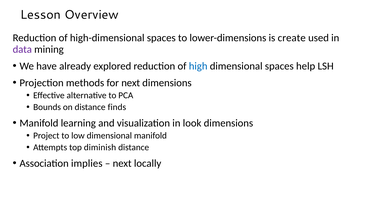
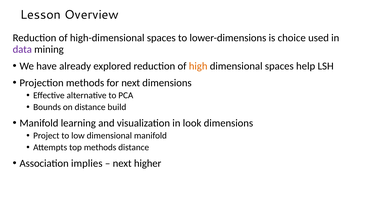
create: create -> choice
high colour: blue -> orange
finds: finds -> build
top diminish: diminish -> methods
locally: locally -> higher
